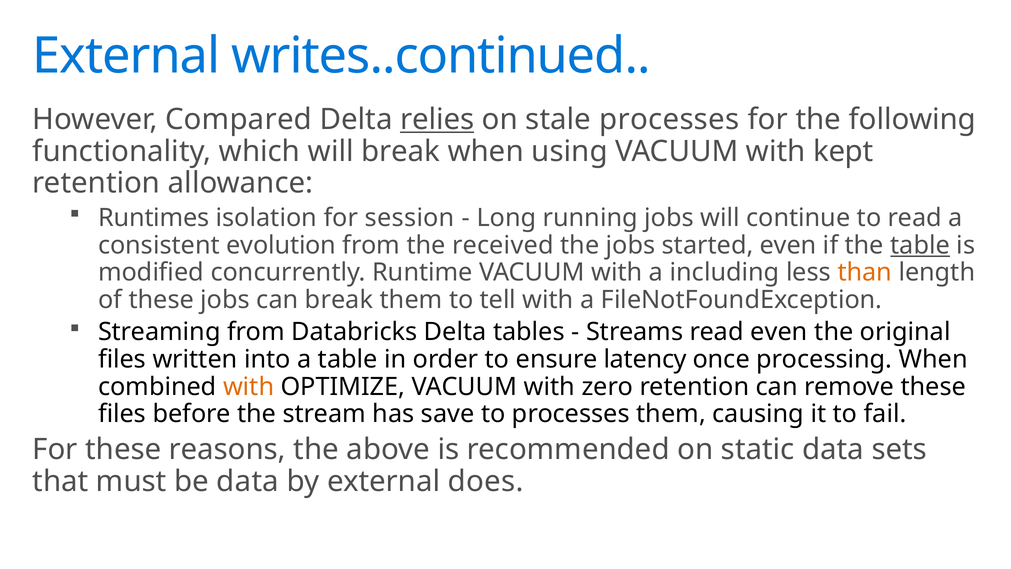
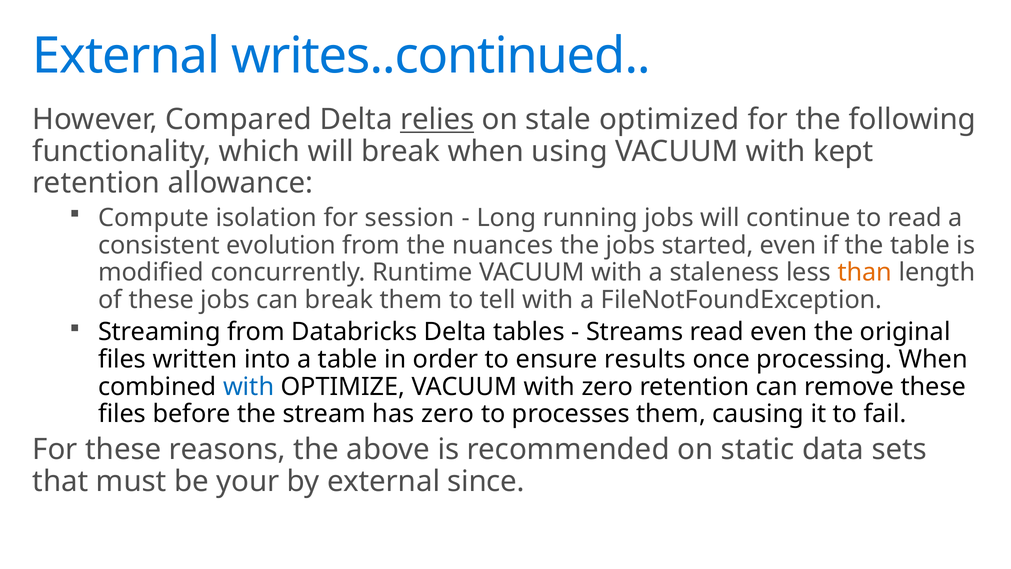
stale processes: processes -> optimized
Runtimes: Runtimes -> Compute
received: received -> nuances
table at (920, 245) underline: present -> none
including: including -> staleness
latency: latency -> results
with at (249, 387) colour: orange -> blue
has save: save -> zero
be data: data -> your
does: does -> since
